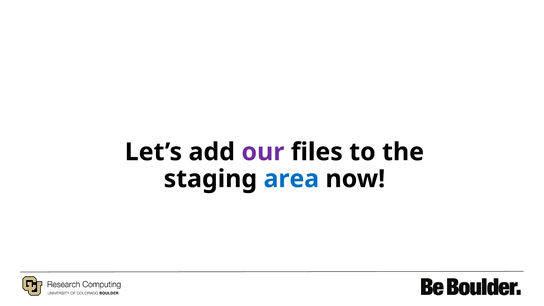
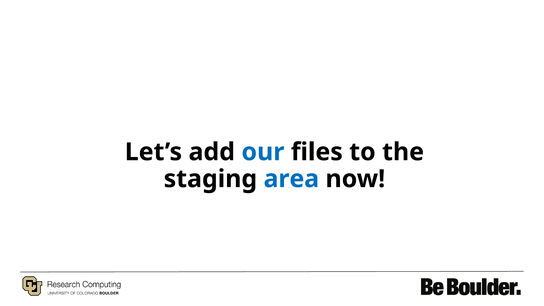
our colour: purple -> blue
